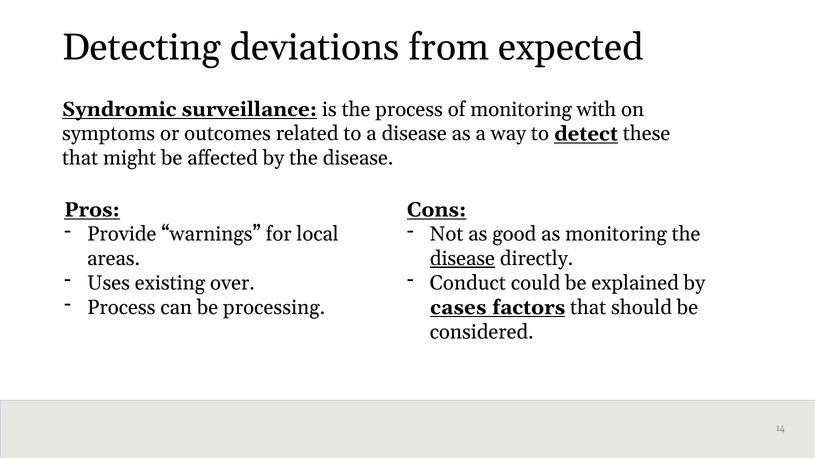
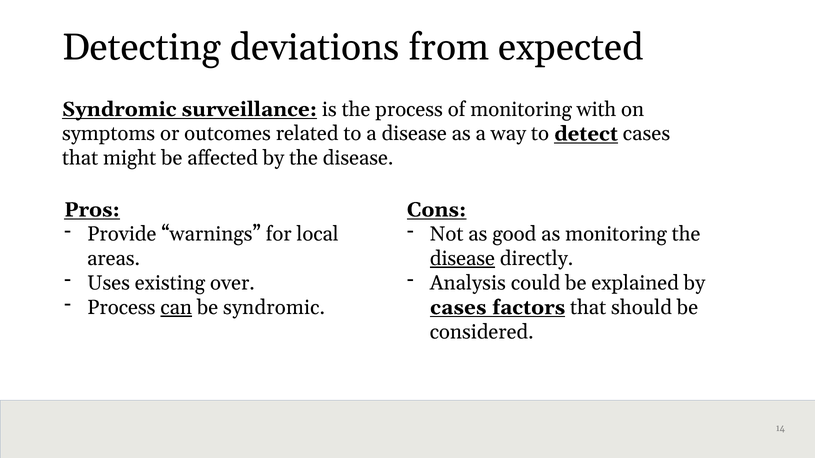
detect these: these -> cases
Conduct: Conduct -> Analysis
can underline: none -> present
be processing: processing -> syndromic
